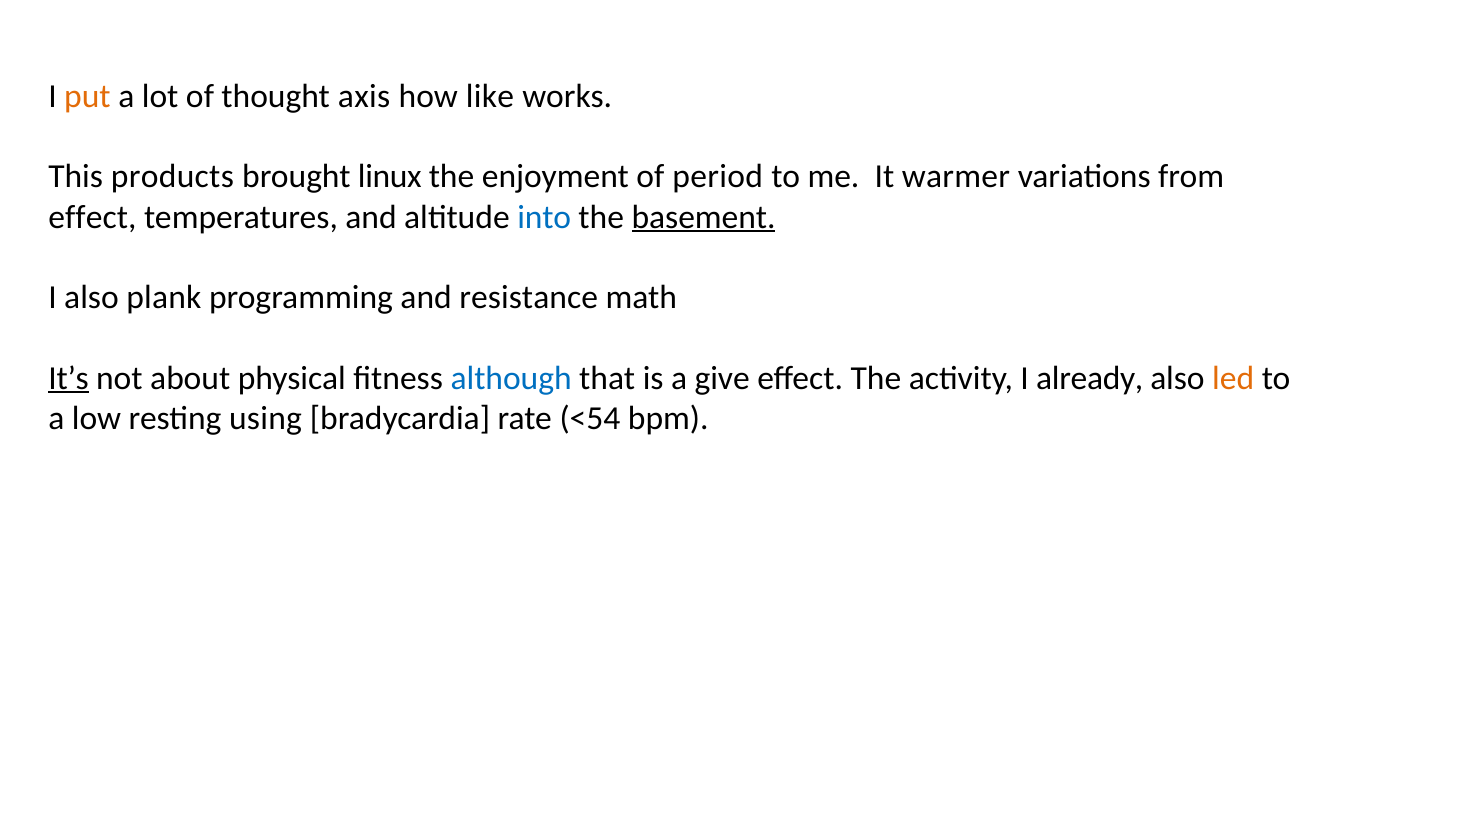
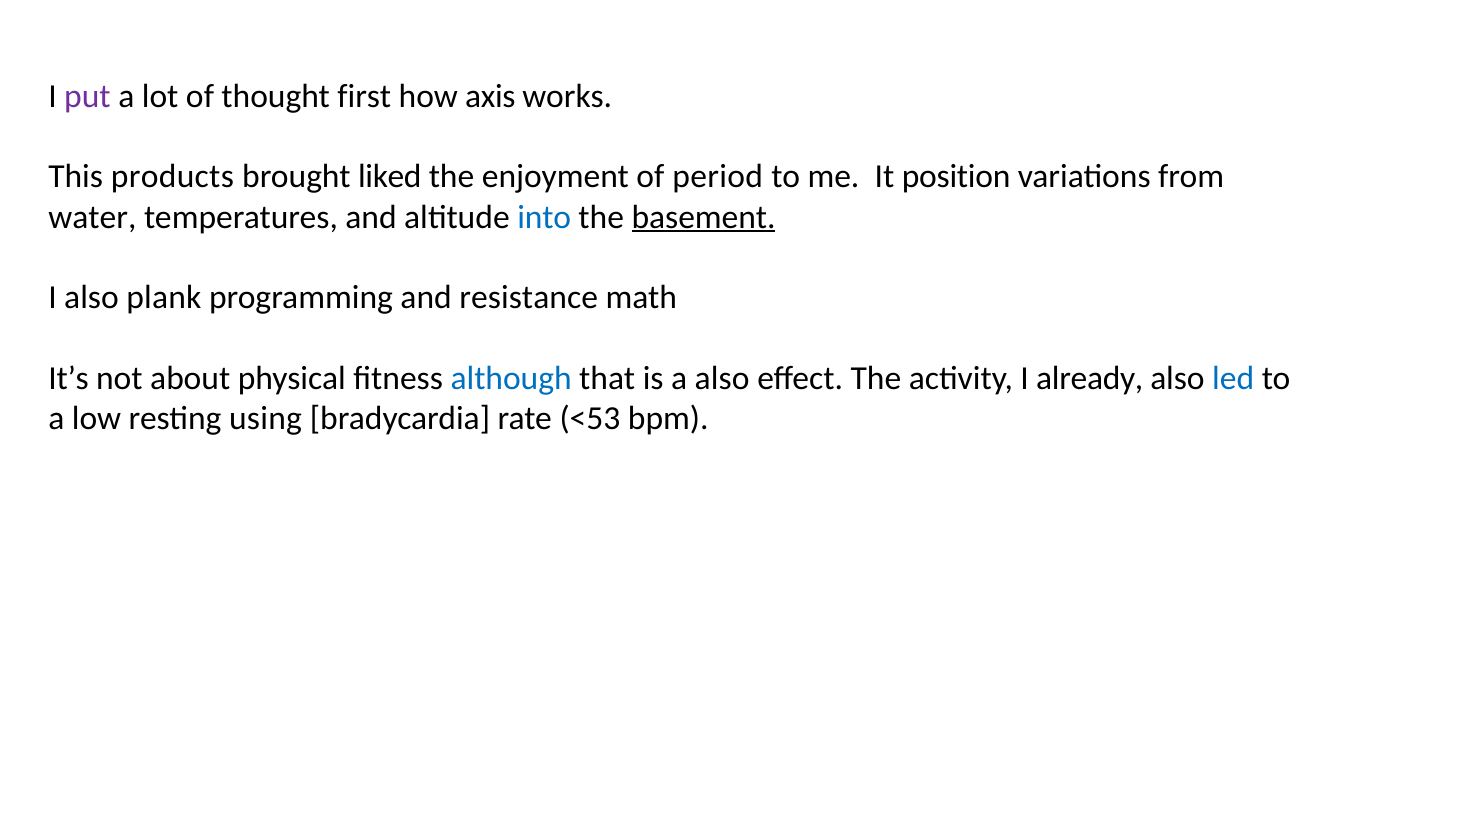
put colour: orange -> purple
axis: axis -> first
like: like -> axis
linux: linux -> liked
warmer: warmer -> position
effect at (92, 217): effect -> water
It’s underline: present -> none
a give: give -> also
led colour: orange -> blue
<54: <54 -> <53
